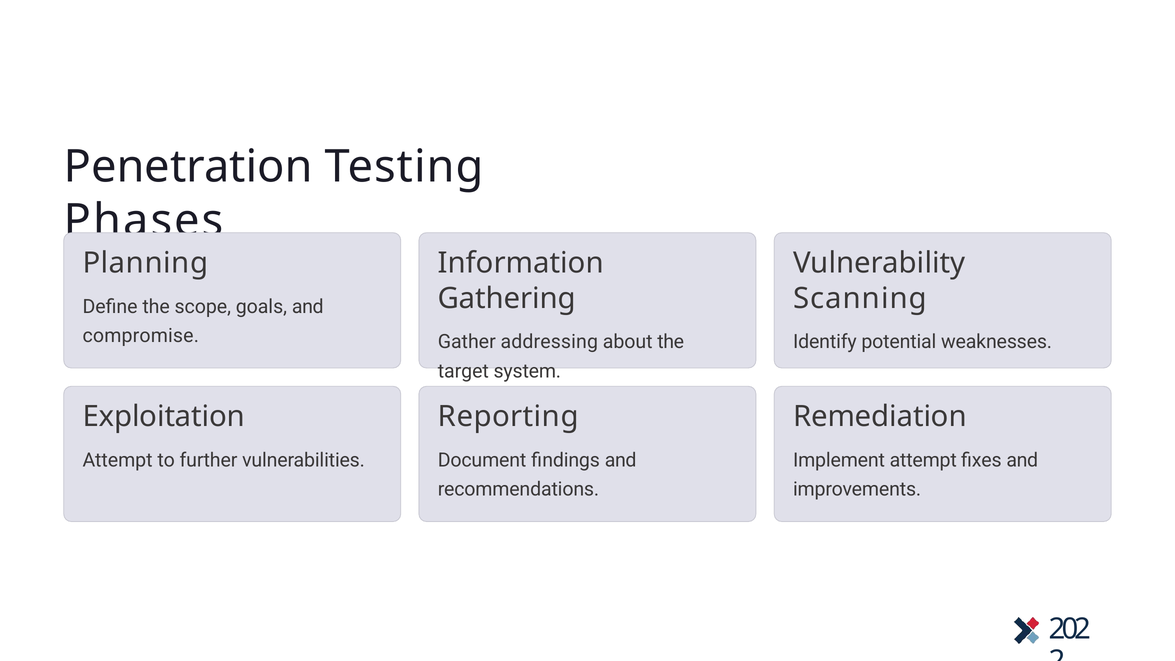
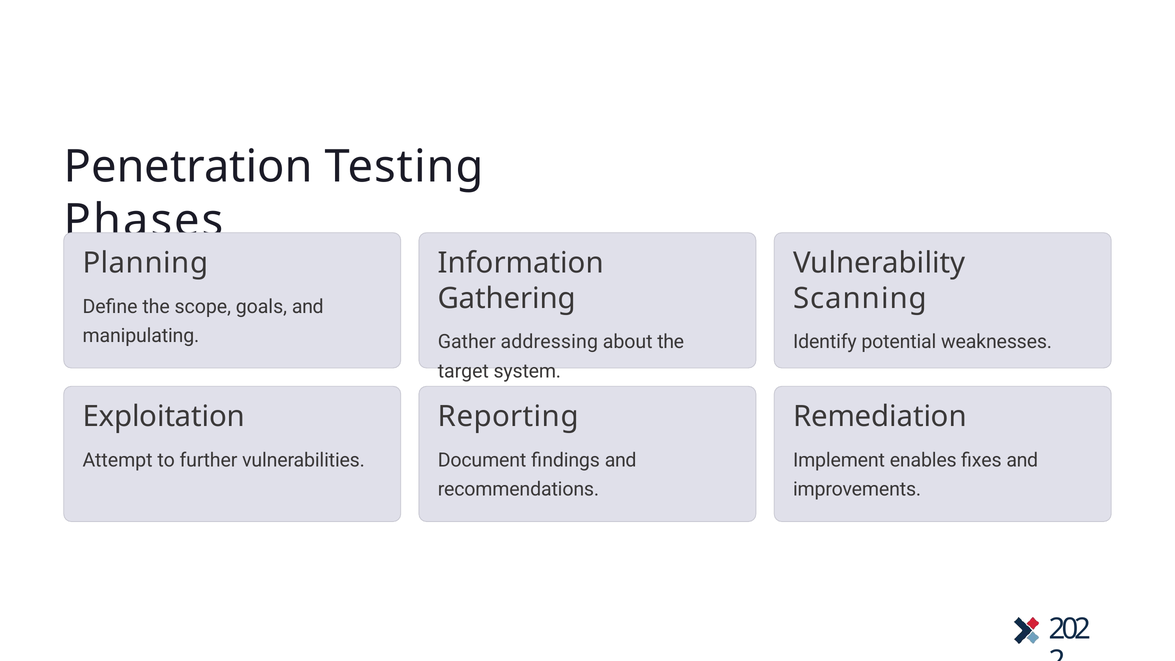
compromise: compromise -> manipulating
Implement attempt: attempt -> enables
